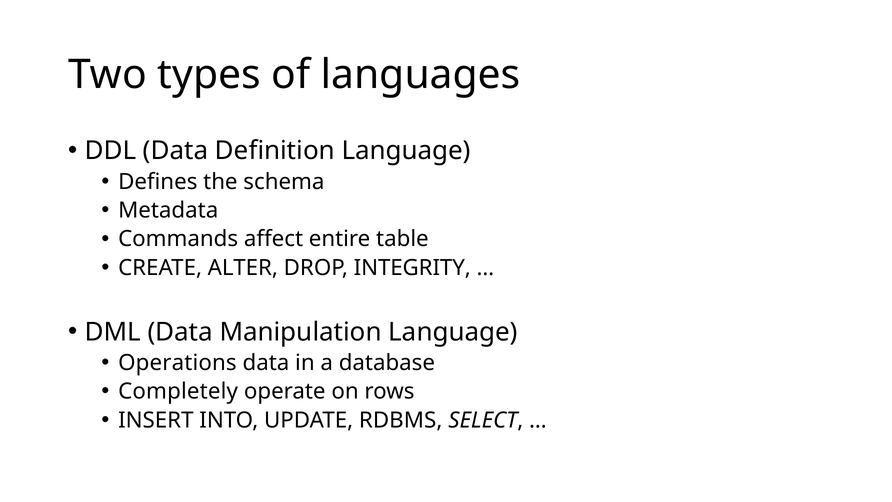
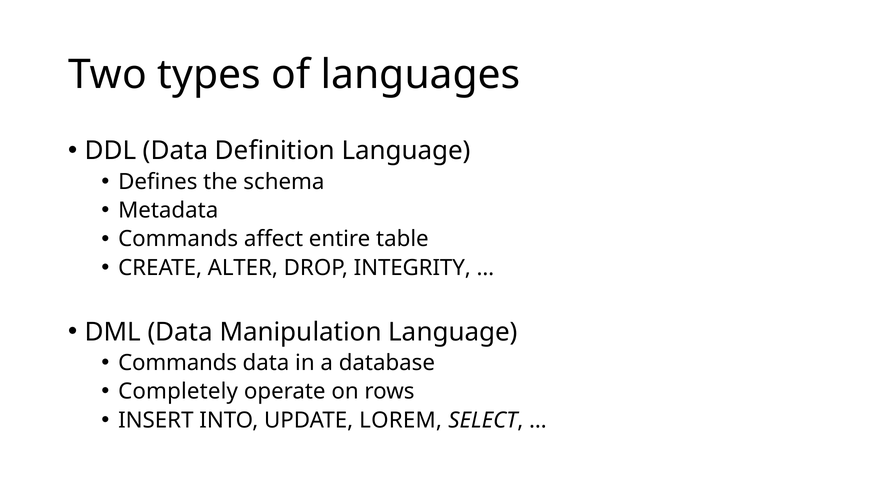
Operations at (177, 363): Operations -> Commands
RDBMS: RDBMS -> LOREM
